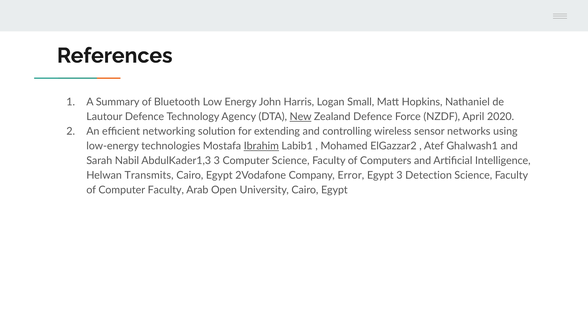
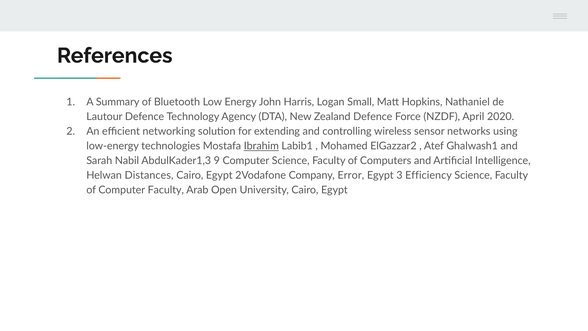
New underline: present -> none
AbdulKader1,3 3: 3 -> 9
Transmits: Transmits -> Distances
Detection: Detection -> Efficiency
